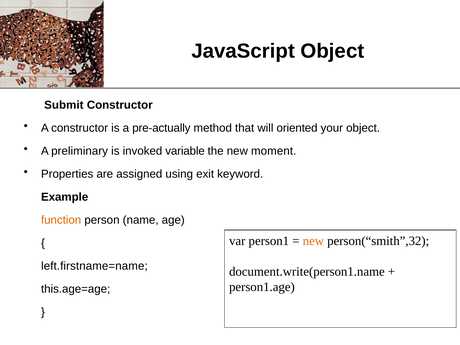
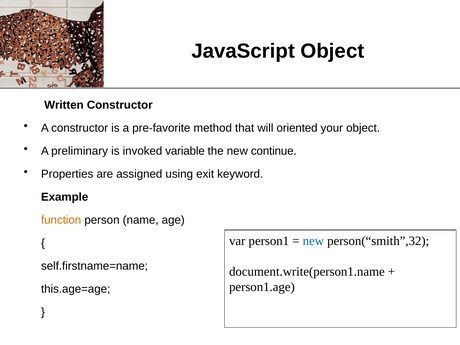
Submit: Submit -> Written
pre-actually: pre-actually -> pre-favorite
moment: moment -> continue
new at (313, 241) colour: orange -> blue
left.firstname=name: left.firstname=name -> self.firstname=name
